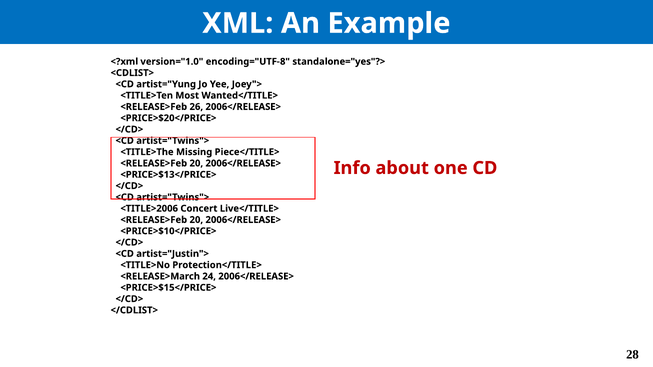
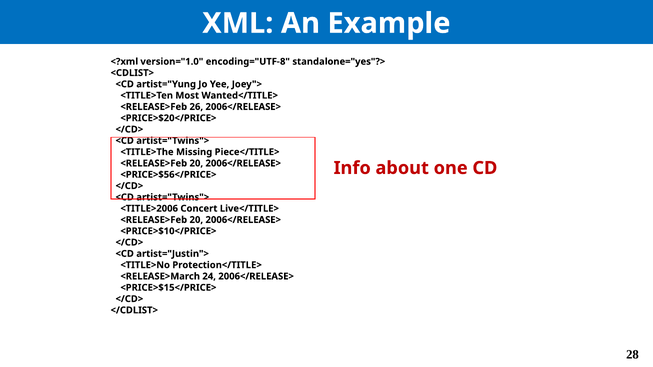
<PRICE>$13</PRICE>: <PRICE>$13</PRICE> -> <PRICE>$56</PRICE>
